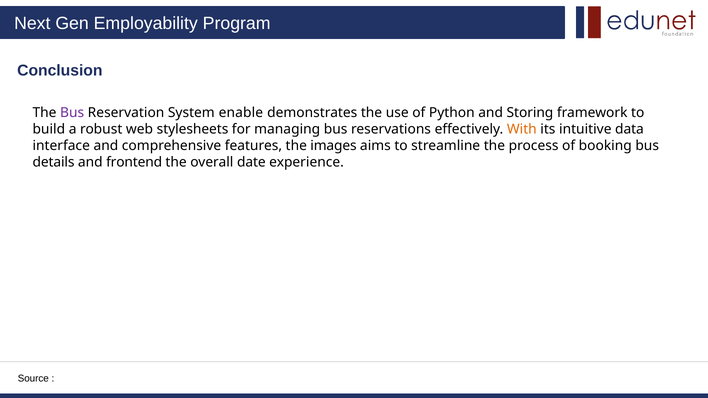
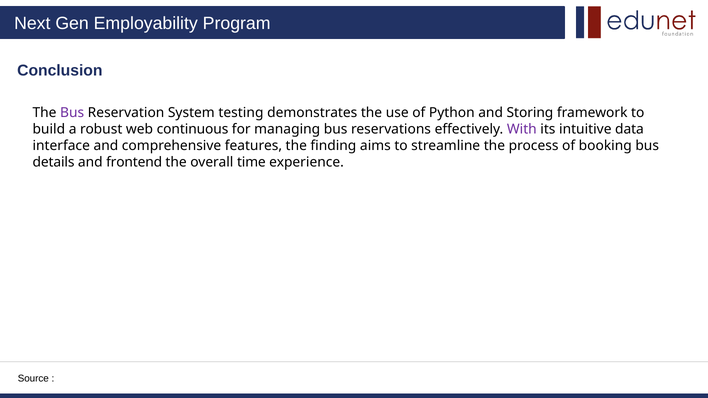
enable: enable -> testing
stylesheets: stylesheets -> continuous
With colour: orange -> purple
images: images -> finding
date: date -> time
